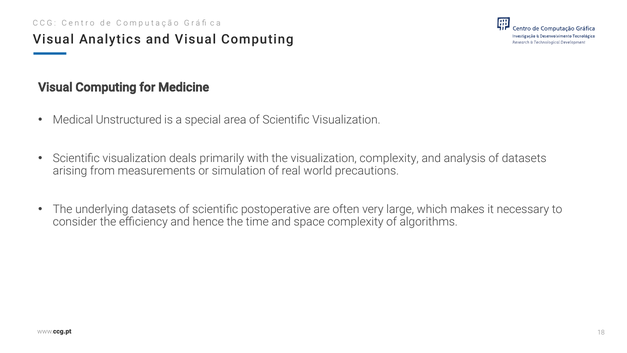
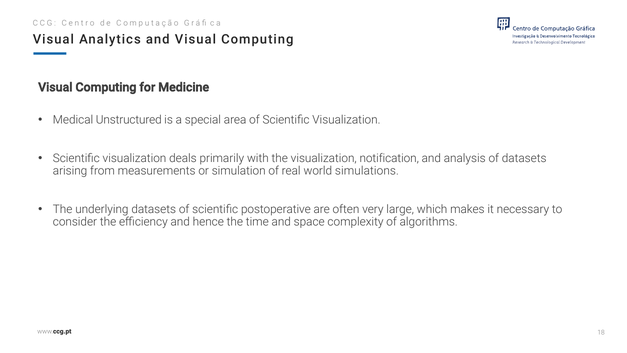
visualization complexity: complexity -> notification
precautions: precautions -> simulations
